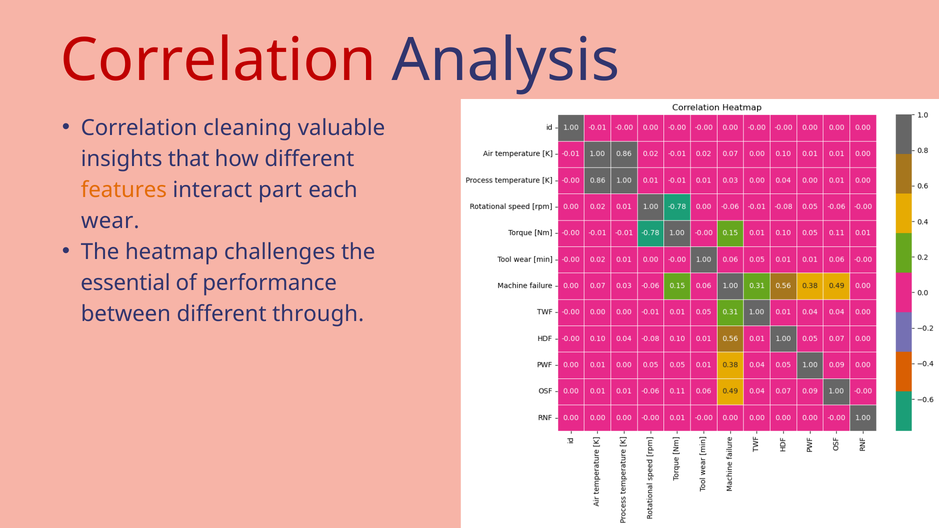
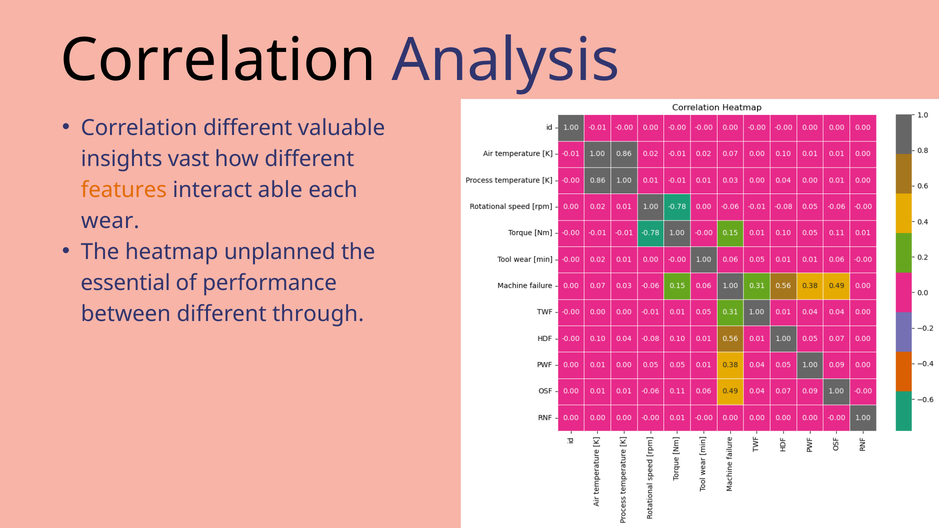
Correlation at (218, 60) colour: red -> black
Correlation cleaning: cleaning -> different
that: that -> vast
part: part -> able
challenges: challenges -> unplanned
